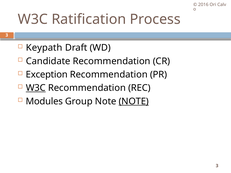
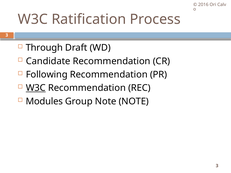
Keypath: Keypath -> Through
Exception: Exception -> Following
NOTE at (134, 101) underline: present -> none
